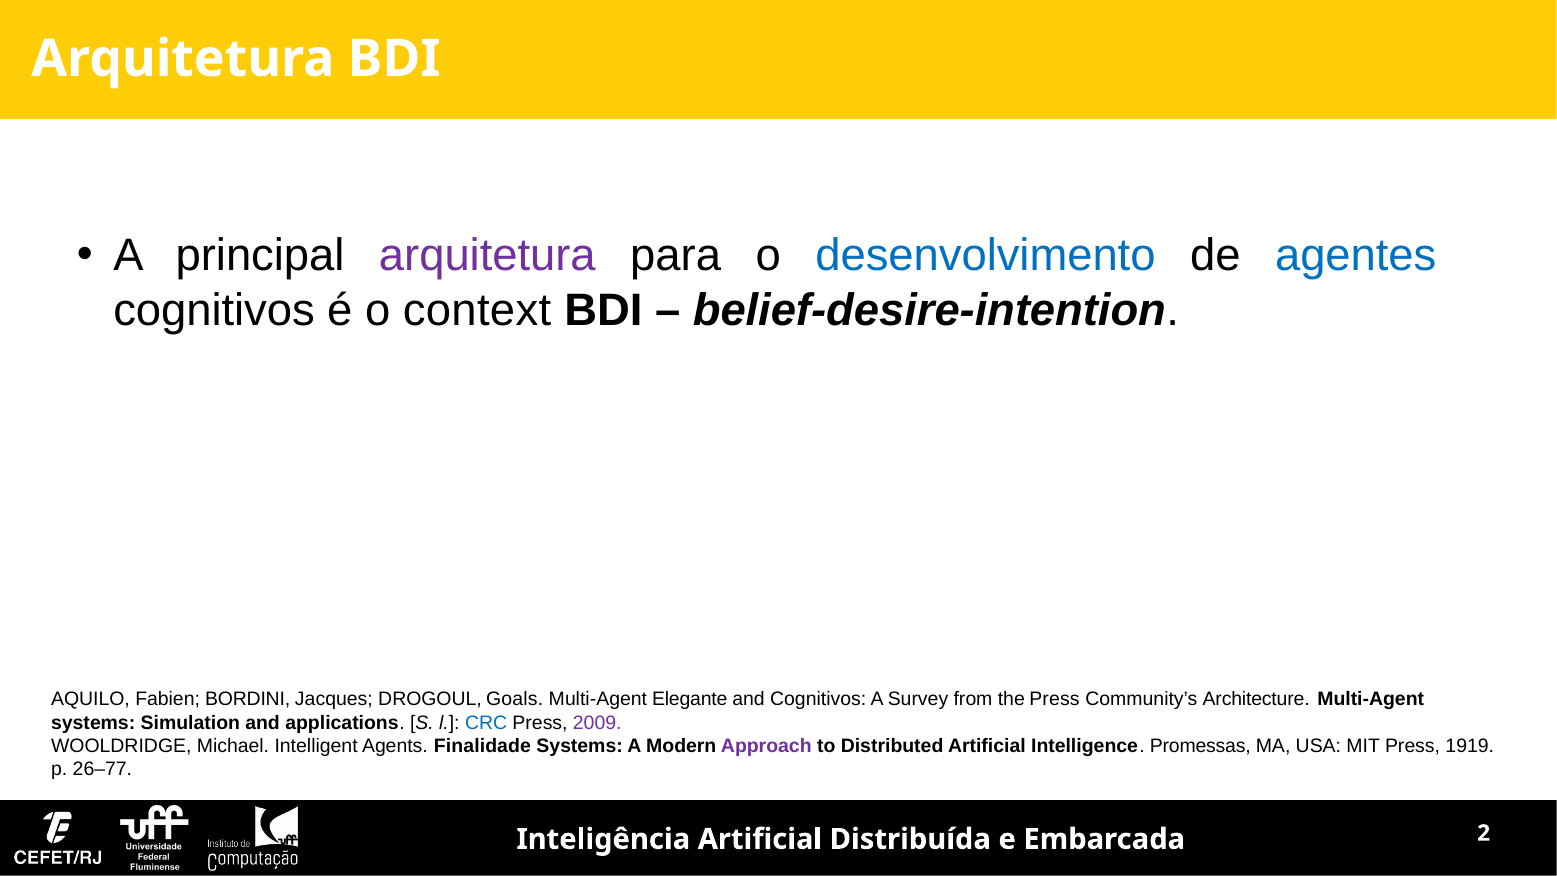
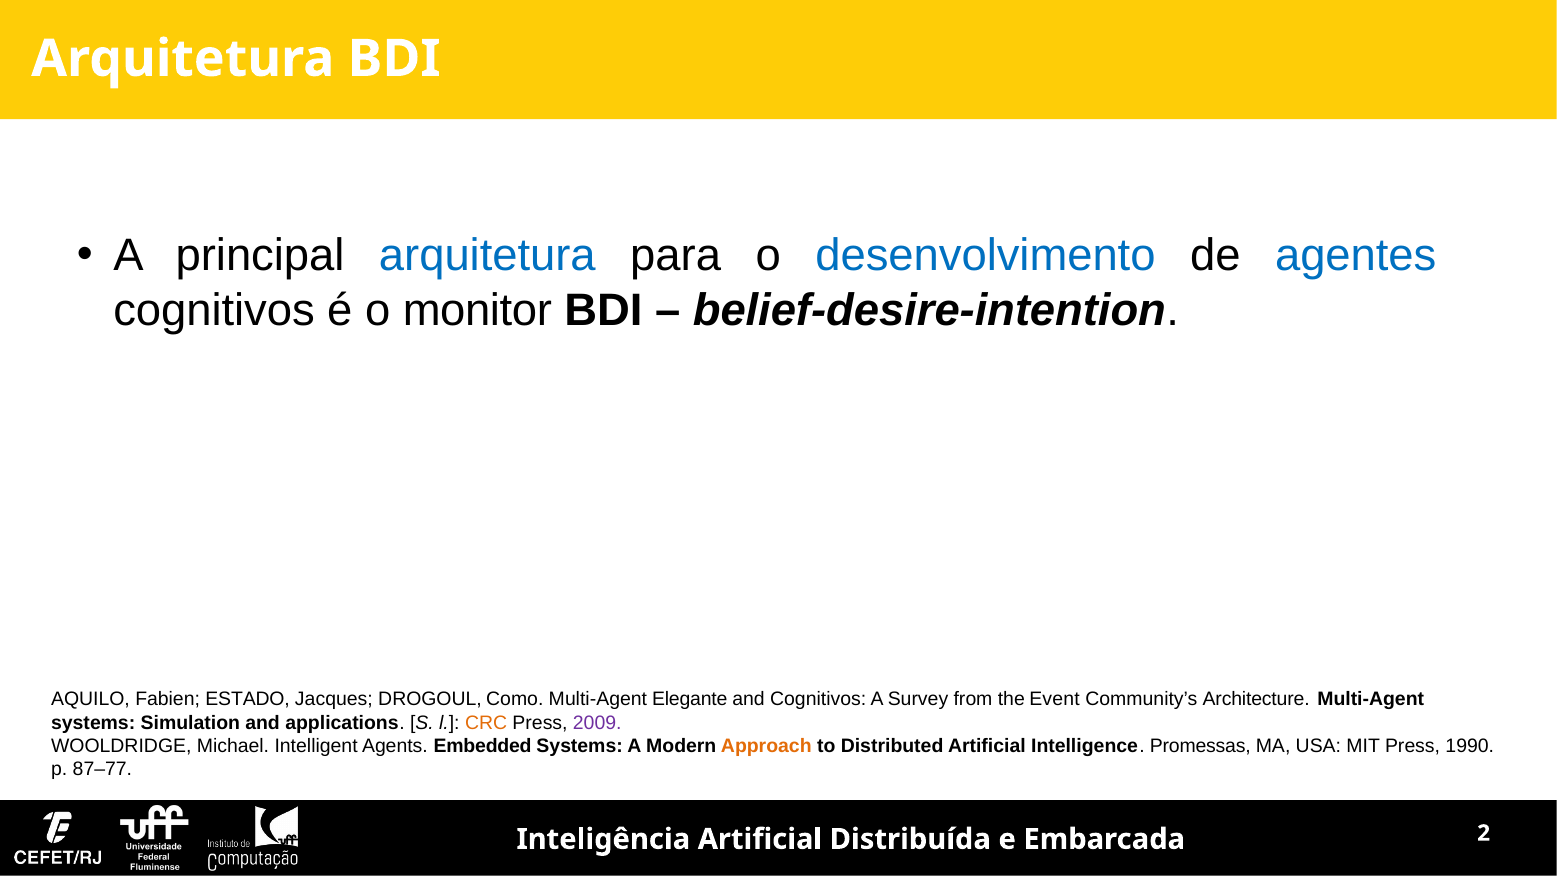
arquitetura at (487, 256) colour: purple -> blue
context: context -> monitor
BORDINI: BORDINI -> ESTADO
Goals: Goals -> Como
the Press: Press -> Event
CRC colour: blue -> orange
Finalidade: Finalidade -> Embedded
Approach colour: purple -> orange
1919: 1919 -> 1990
26–77: 26–77 -> 87–77
